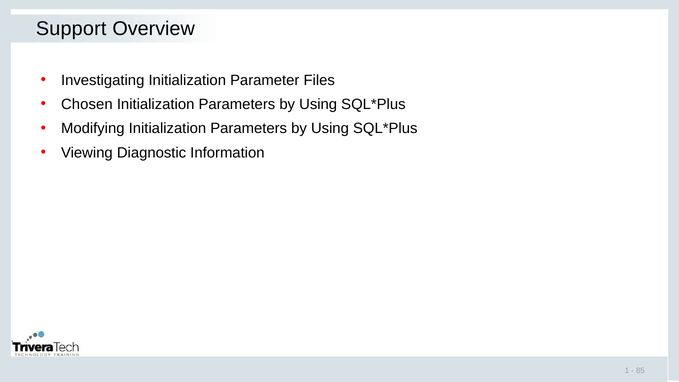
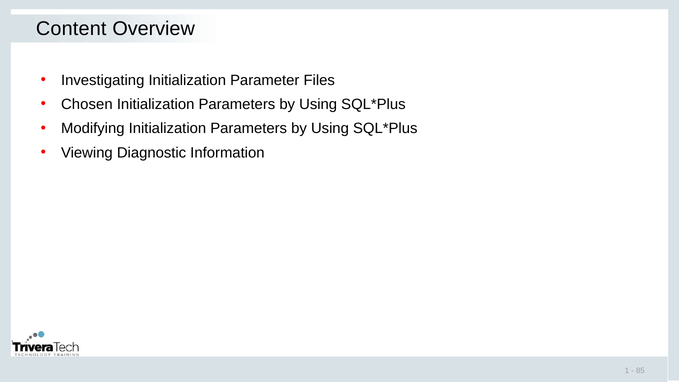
Support: Support -> Content
